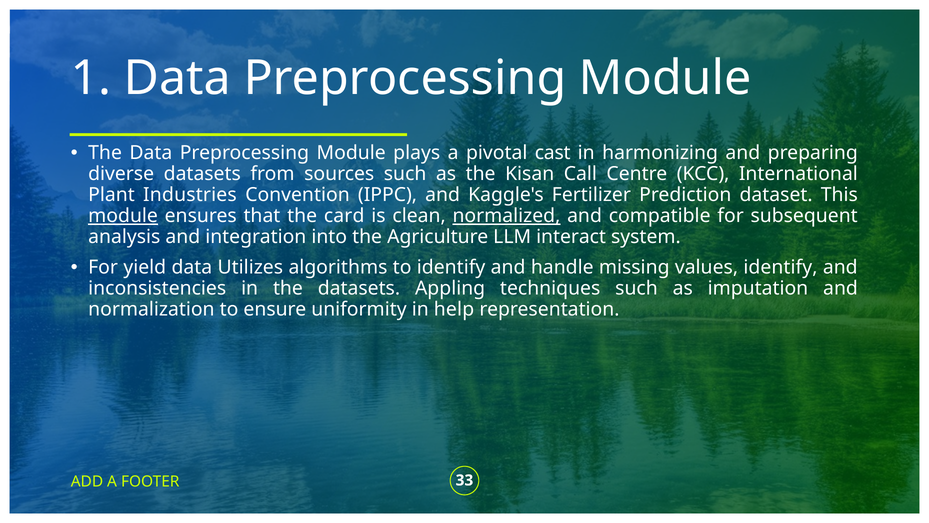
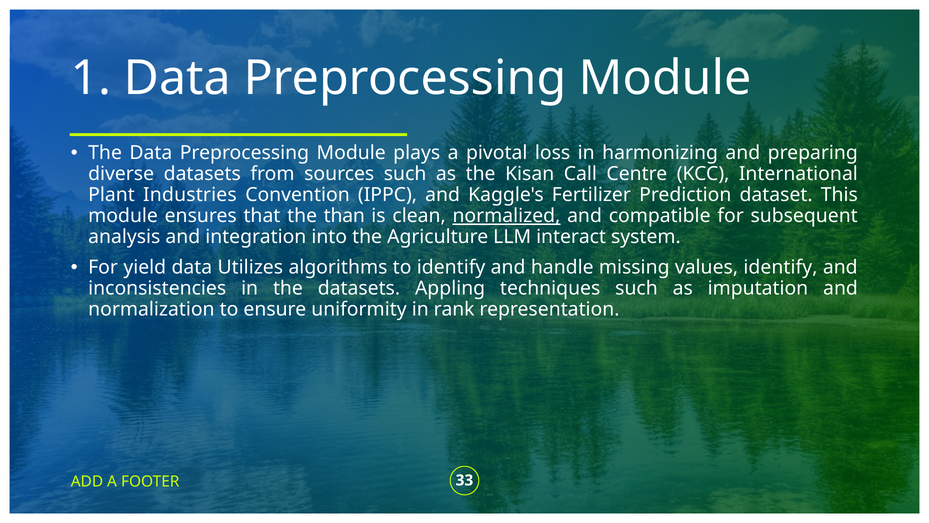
cast: cast -> loss
module at (123, 216) underline: present -> none
card: card -> than
help: help -> rank
